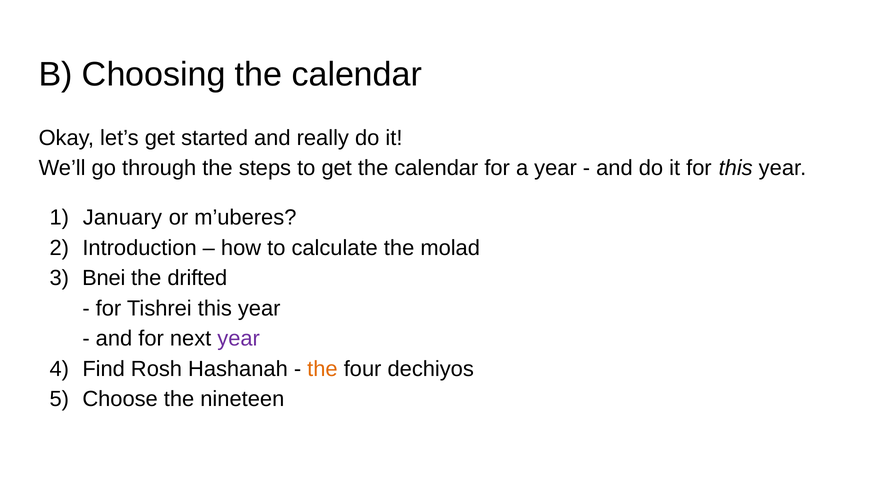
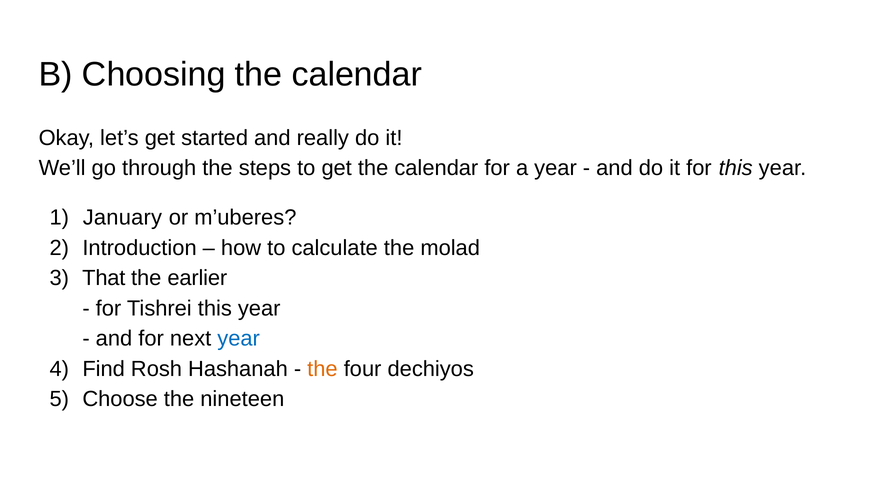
Bnei: Bnei -> That
drifted: drifted -> earlier
year at (239, 338) colour: purple -> blue
